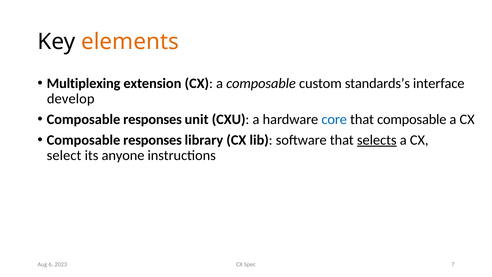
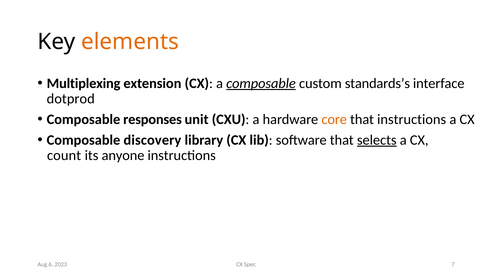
composable at (261, 83) underline: none -> present
develop: develop -> dotprod
core colour: blue -> orange
that composable: composable -> instructions
responses at (153, 140): responses -> discovery
select: select -> count
